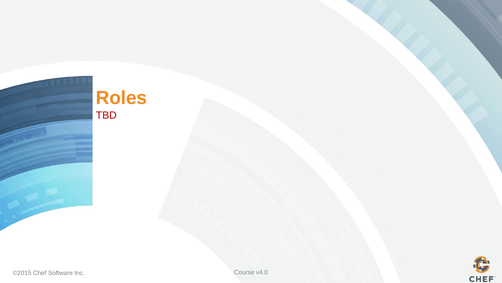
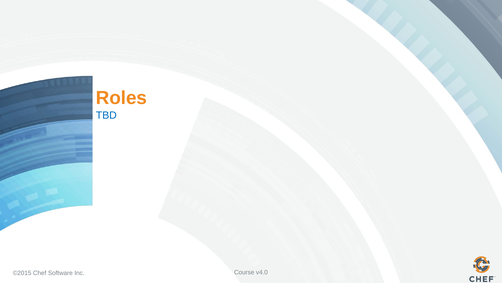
TBD colour: red -> blue
